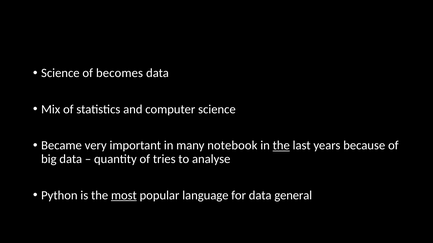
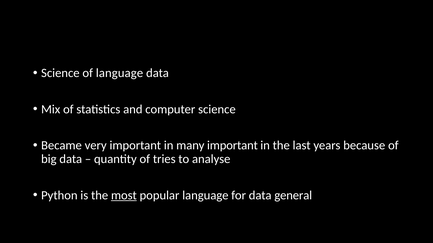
of becomes: becomes -> language
many notebook: notebook -> important
the at (281, 146) underline: present -> none
